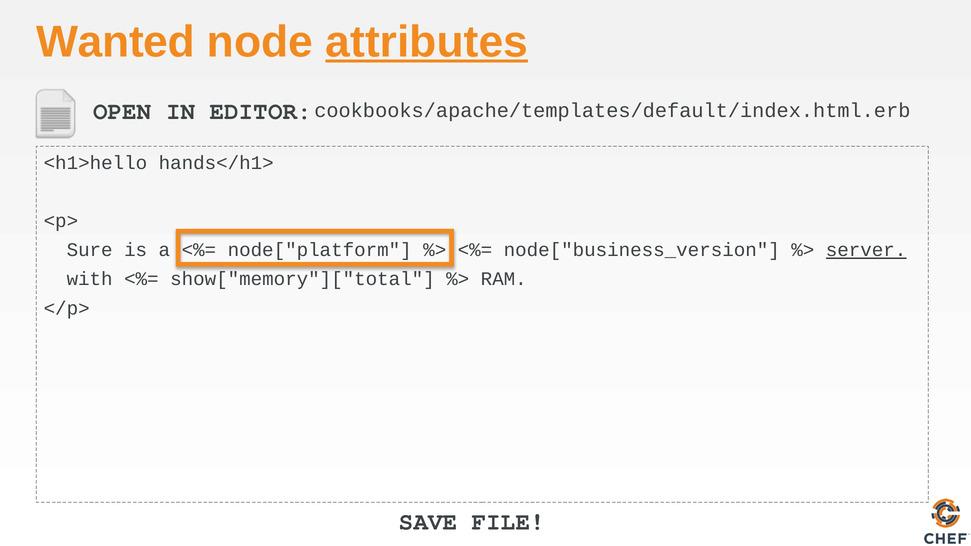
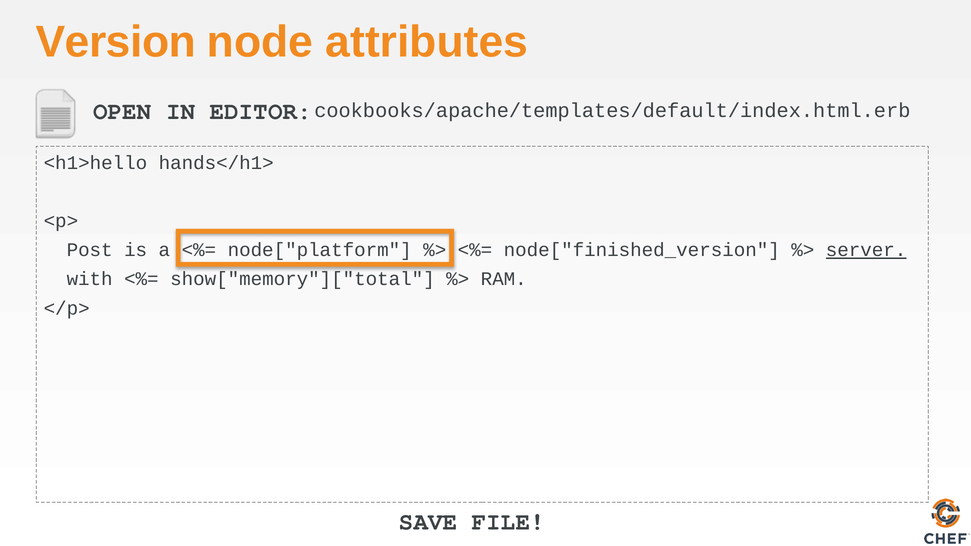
Wanted: Wanted -> Version
attributes underline: present -> none
Sure: Sure -> Post
node["business_version: node["business_version -> node["finished_version
